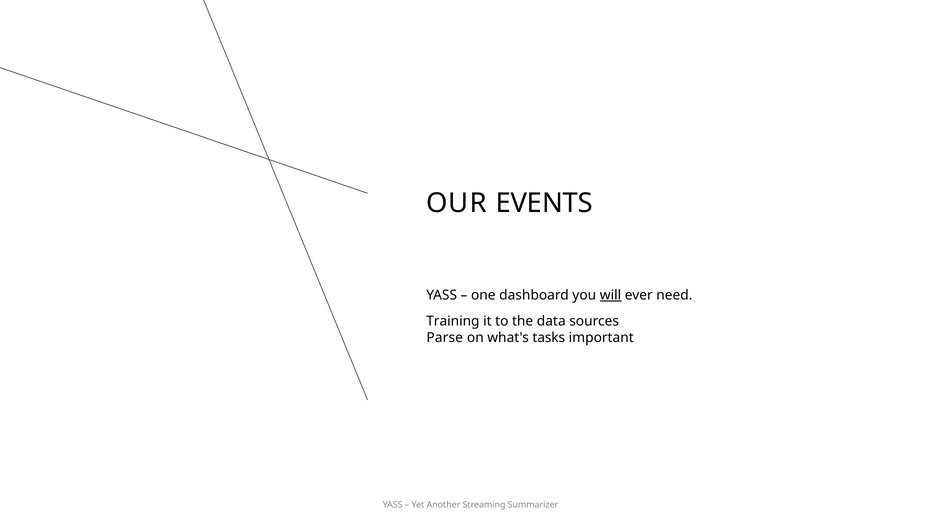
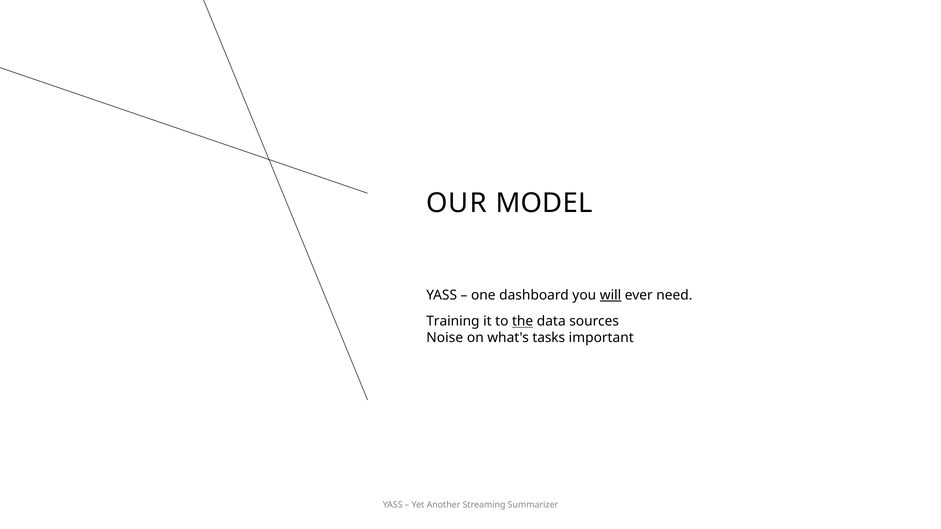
EVENTS: EVENTS -> MODEL
the underline: none -> present
Parse: Parse -> Noise
